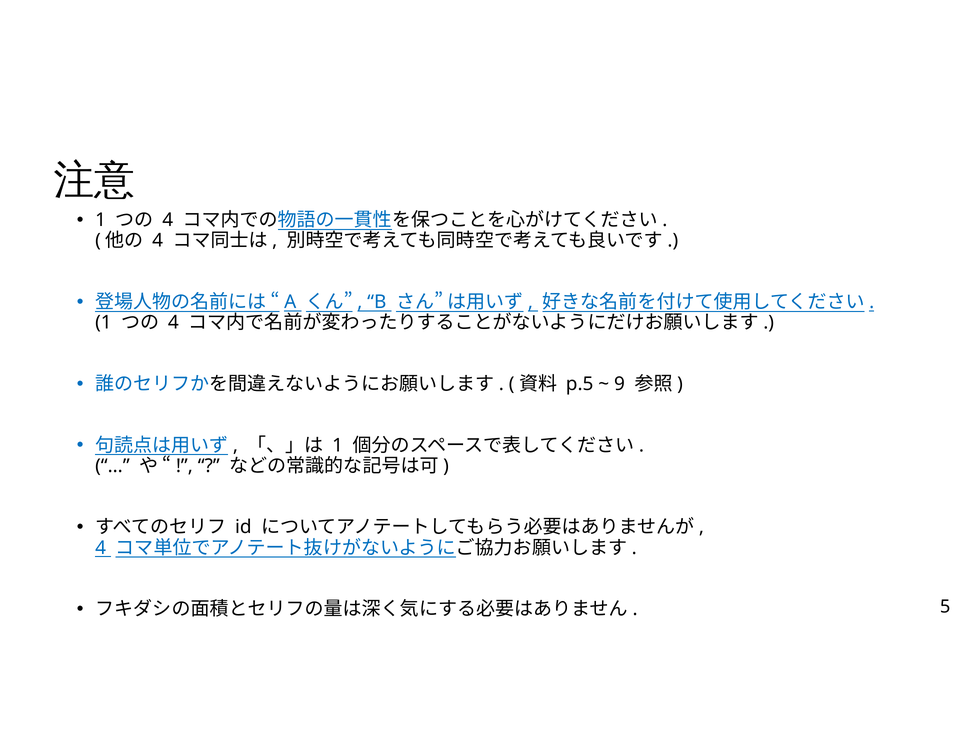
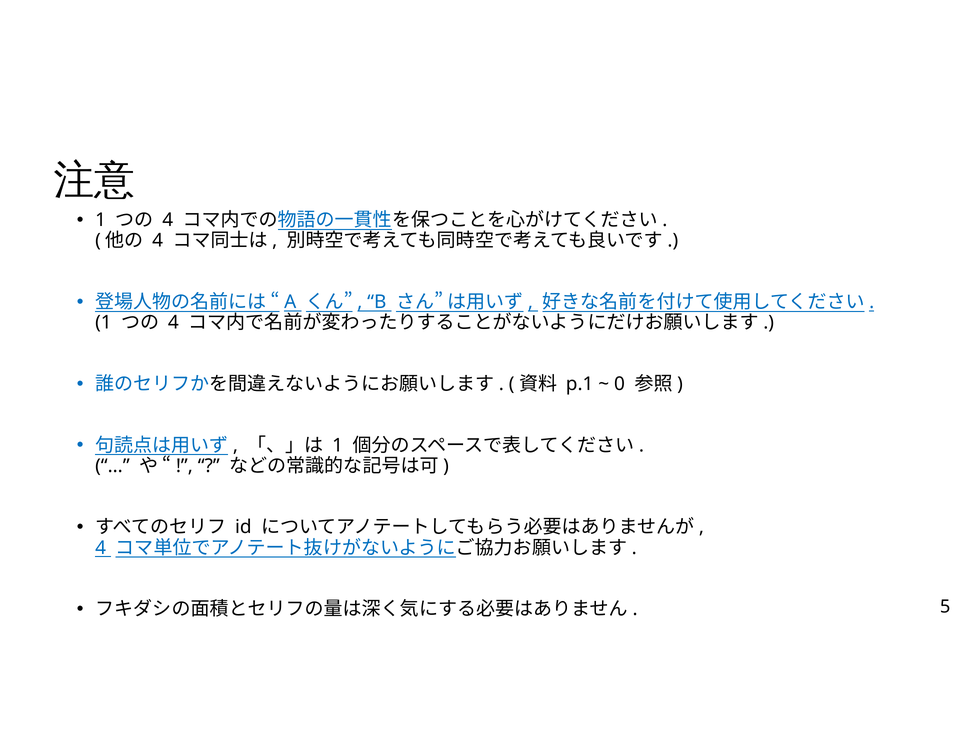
p.5: p.5 -> p.1
9: 9 -> 0
